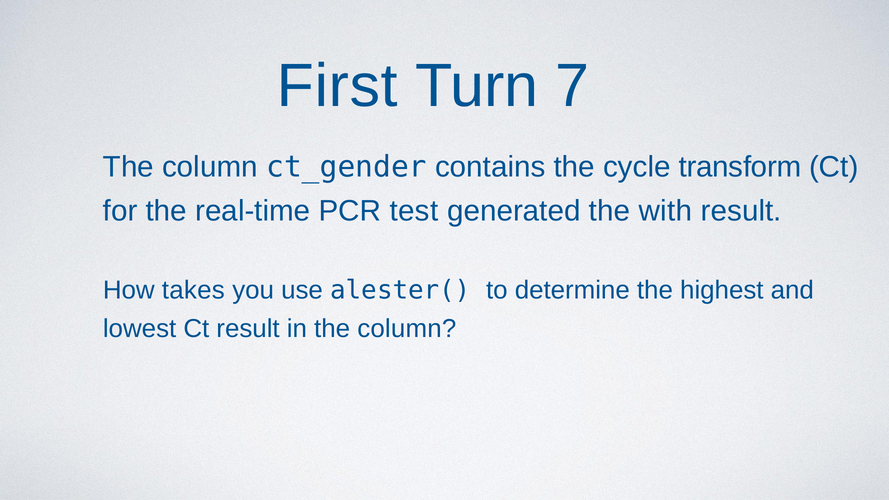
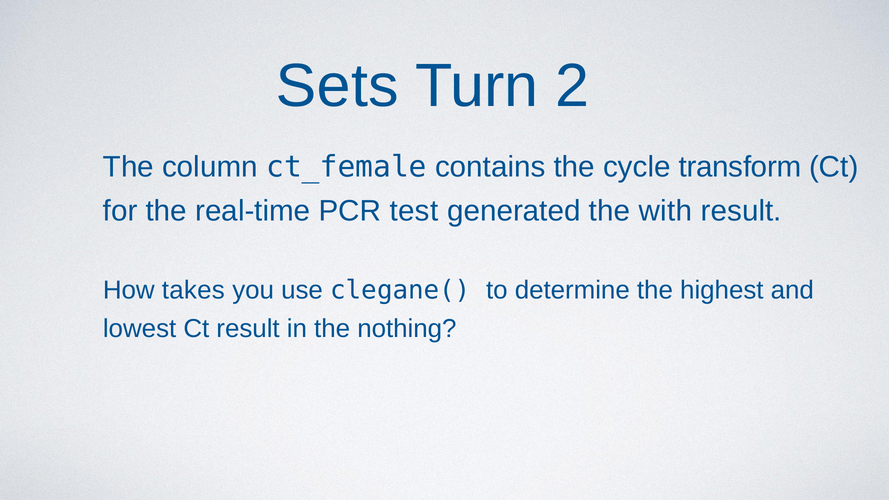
First: First -> Sets
7: 7 -> 2
ct_gender: ct_gender -> ct_female
alester(: alester( -> clegane(
in the column: column -> nothing
